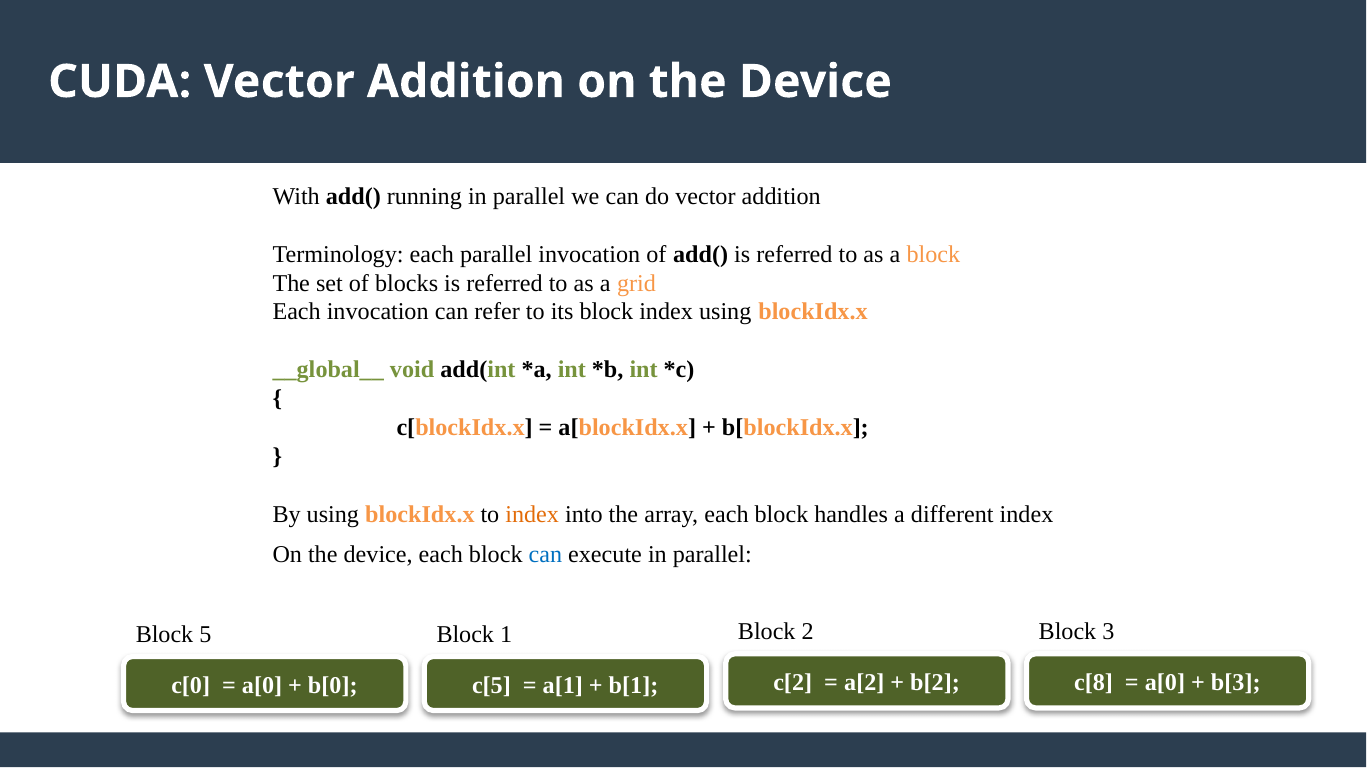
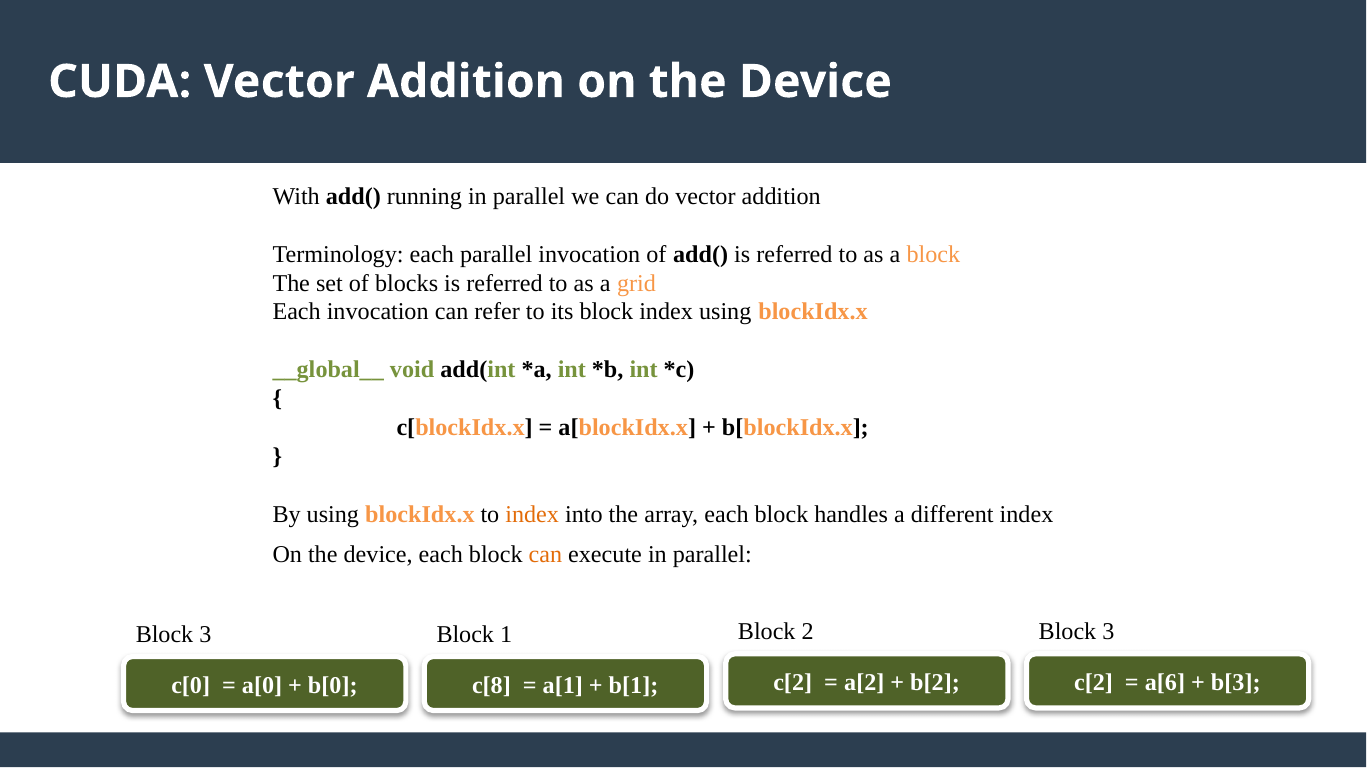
can at (545, 555) colour: blue -> orange
5 at (205, 635): 5 -> 3
c[5: c[5 -> c[8
b[2 c[8: c[8 -> c[2
a[0 at (1165, 683): a[0 -> a[6
